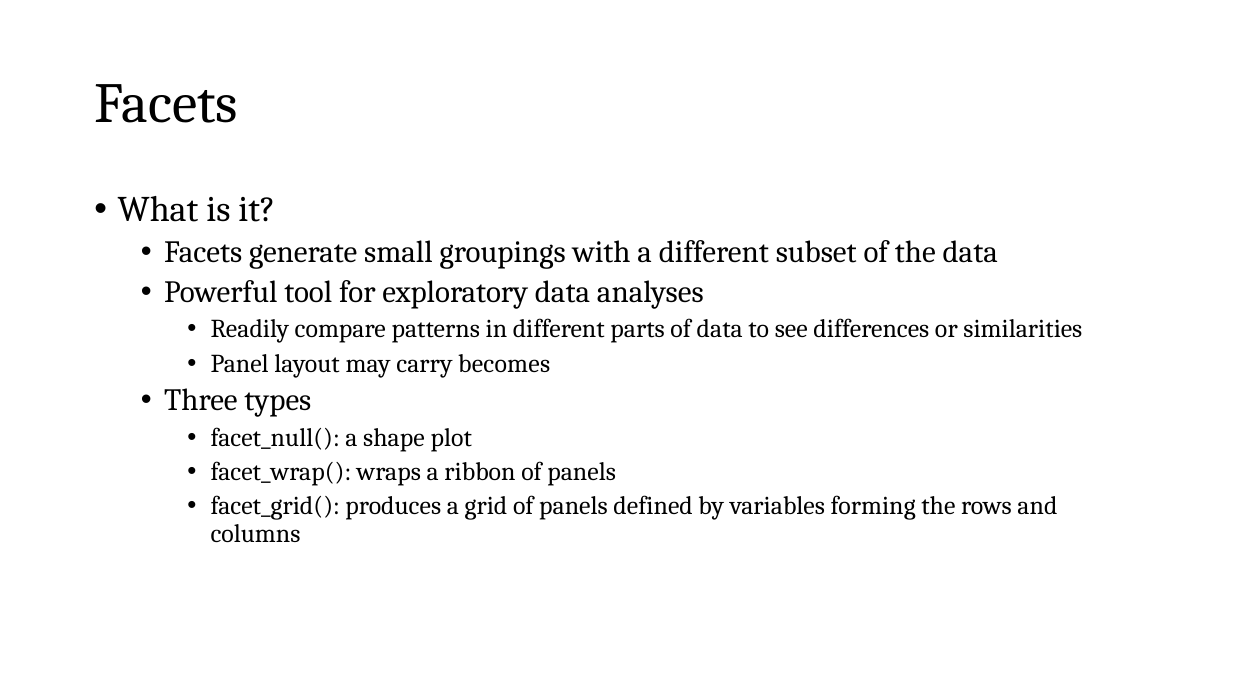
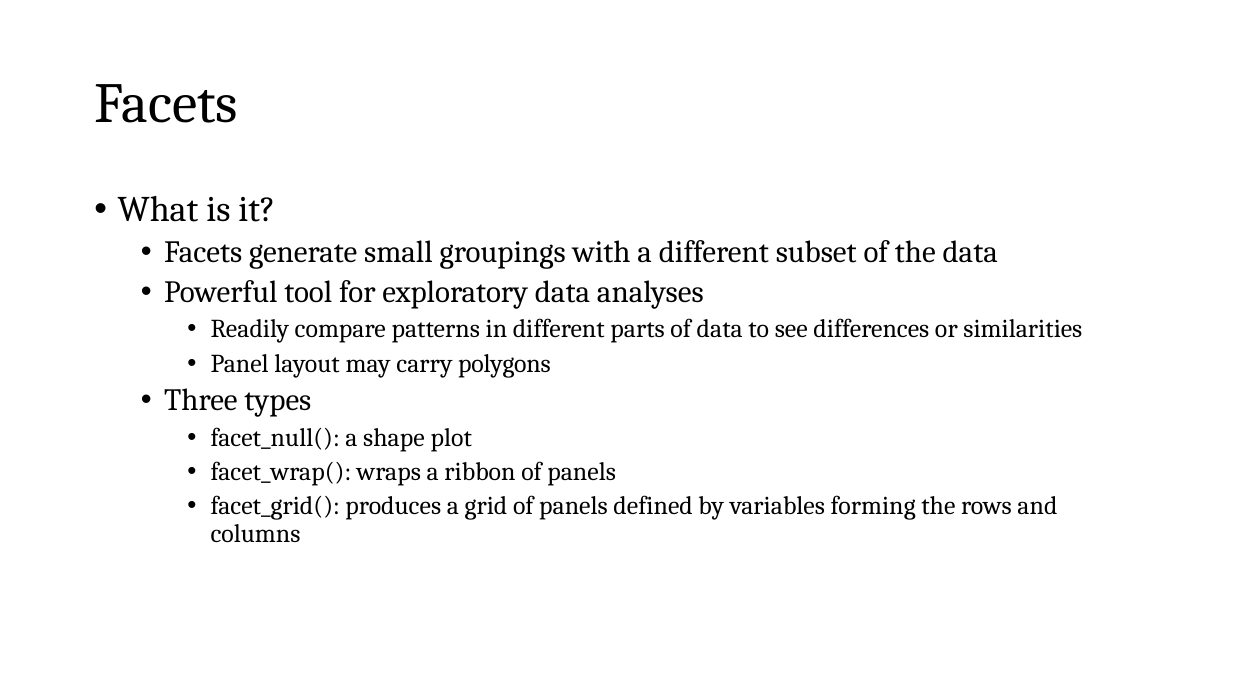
becomes: becomes -> polygons
